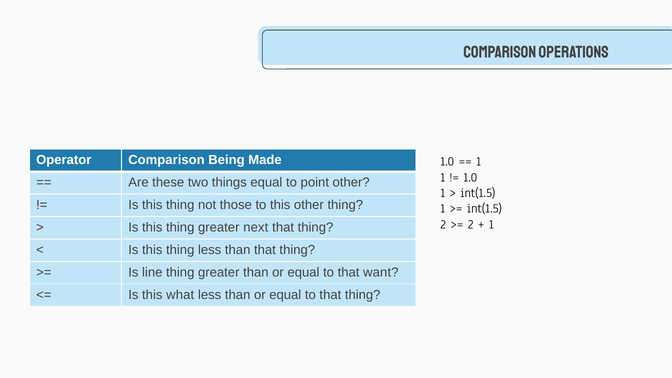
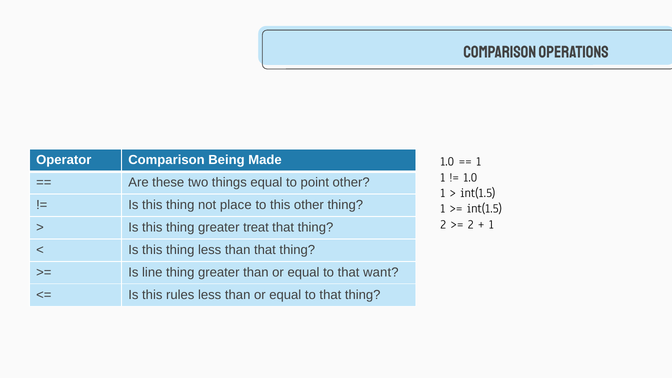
those: those -> place
next: next -> treat
what: what -> rules
